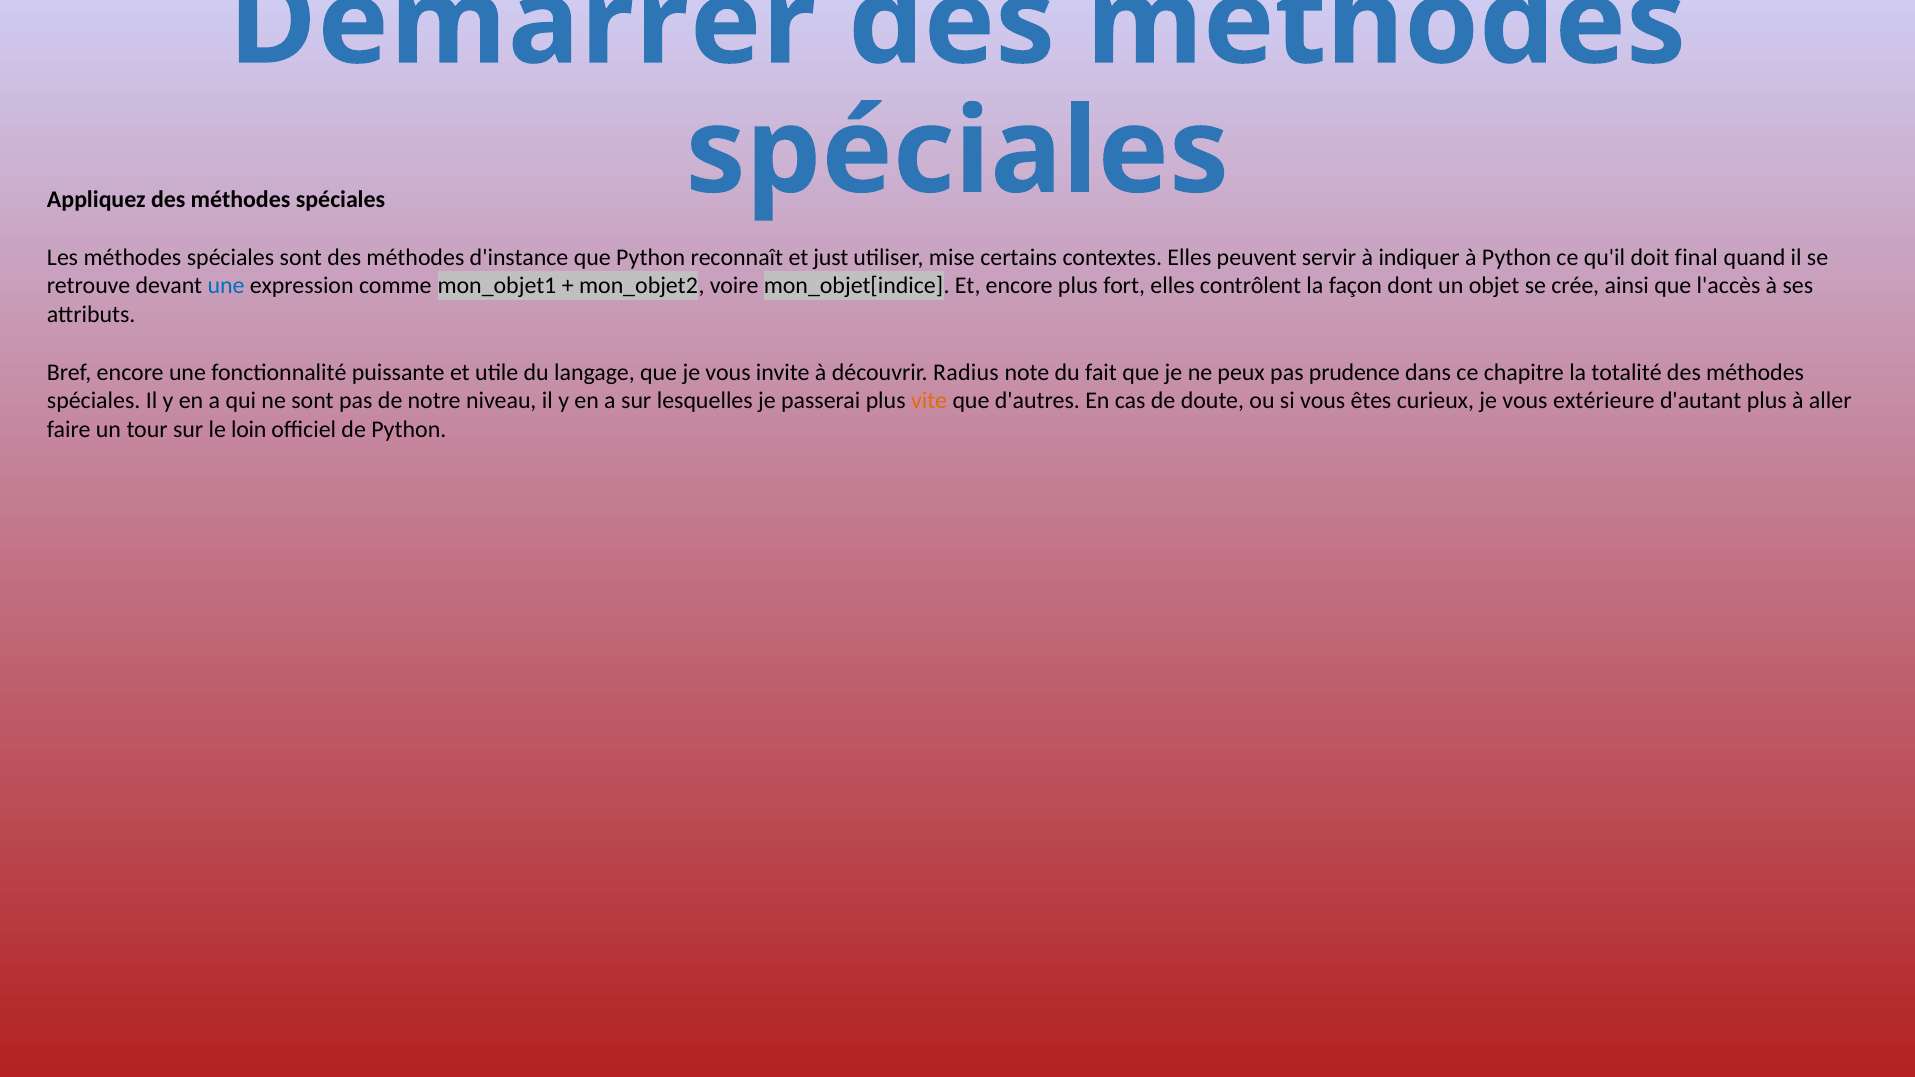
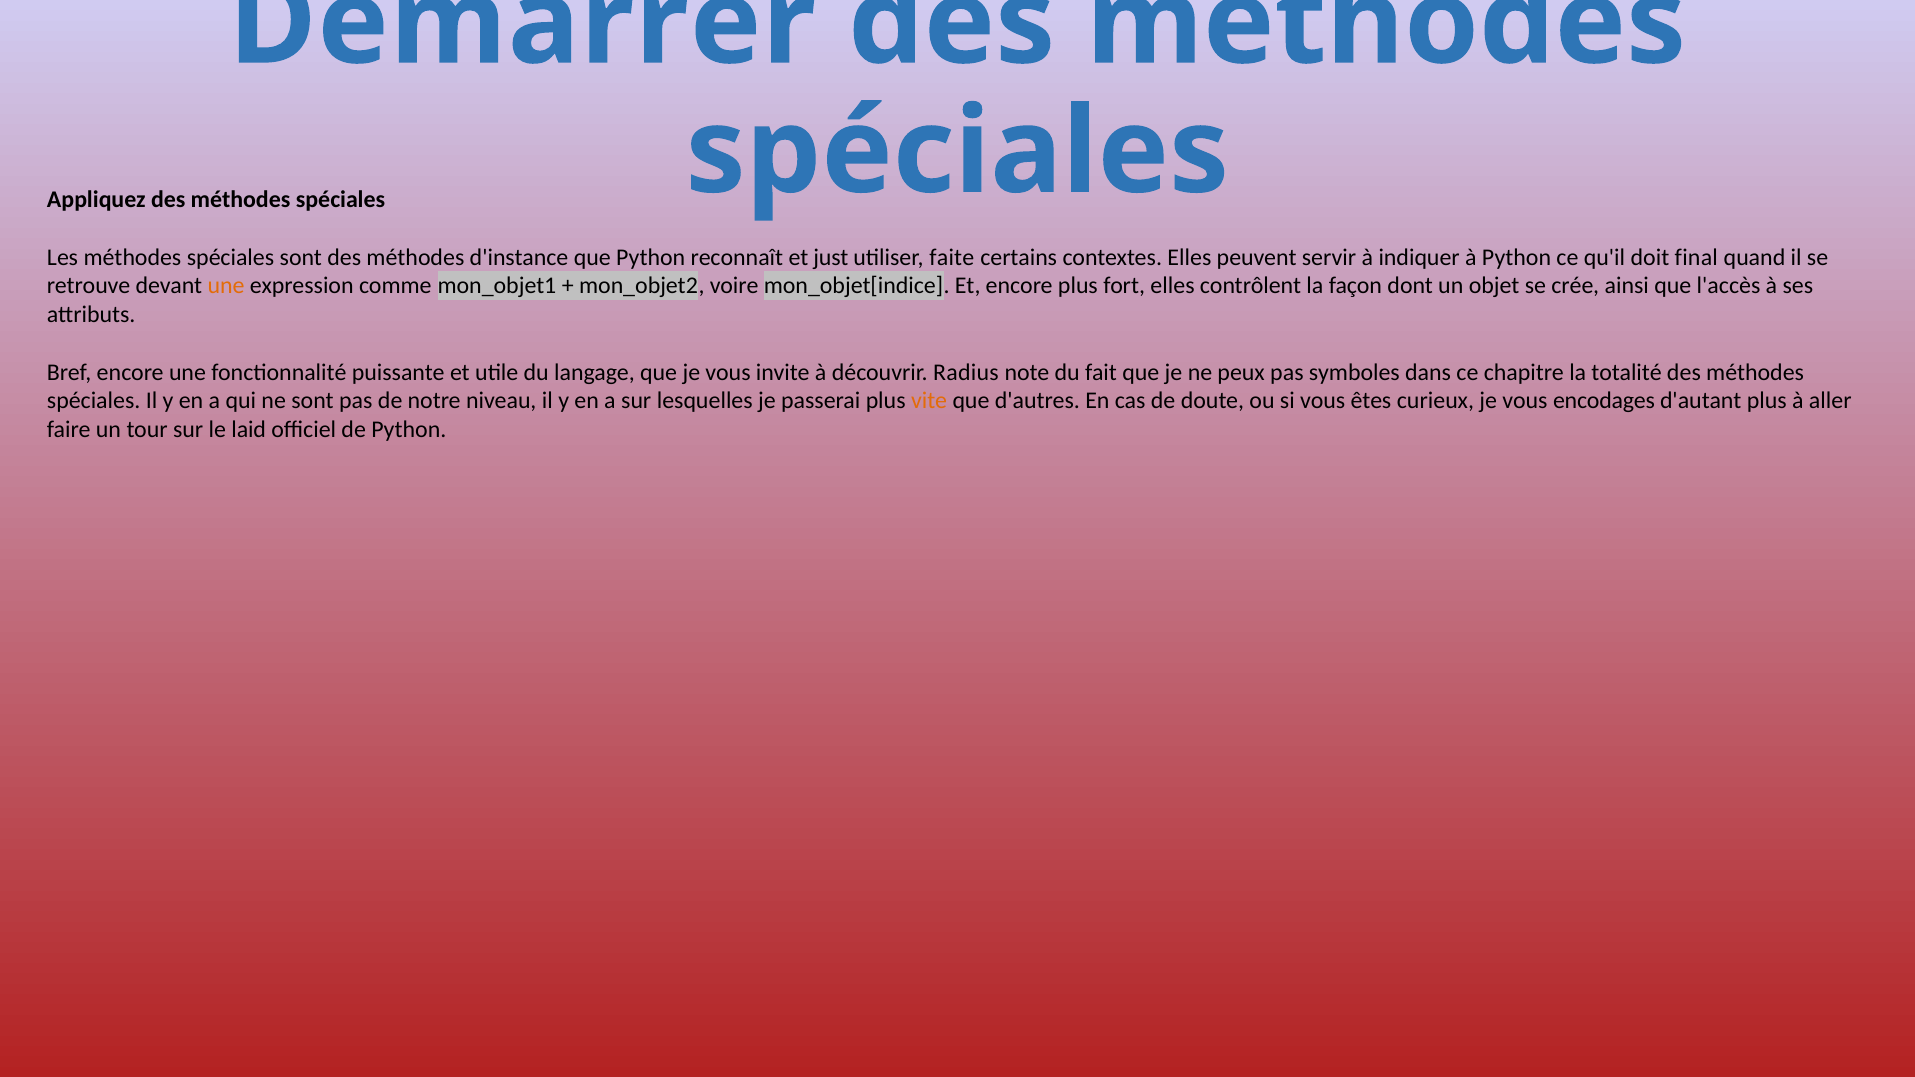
mise: mise -> faite
une at (226, 286) colour: blue -> orange
prudence: prudence -> symboles
extérieure: extérieure -> encodages
loin: loin -> laid
